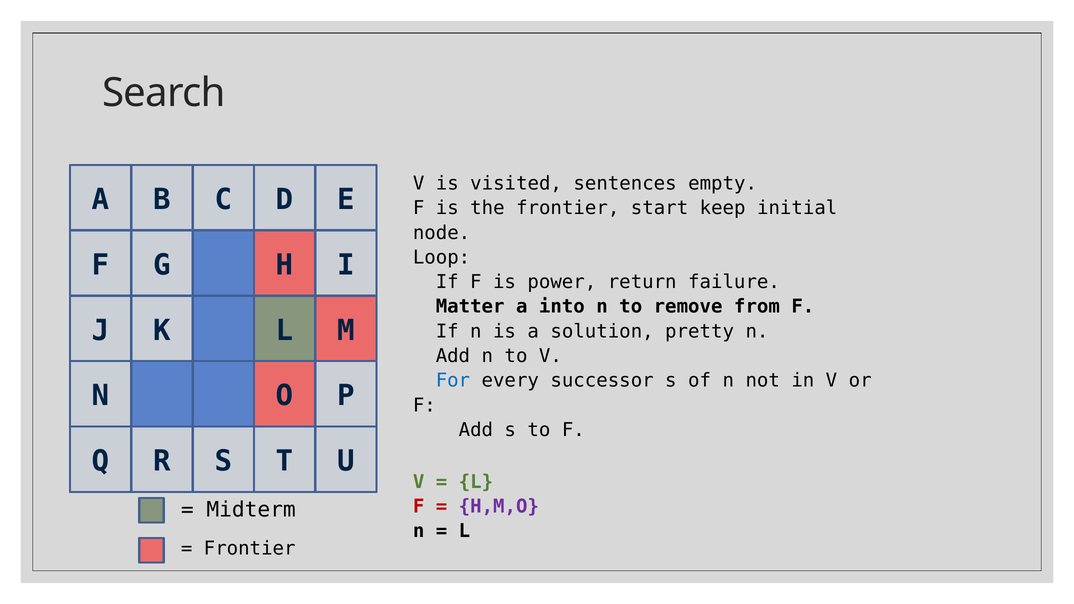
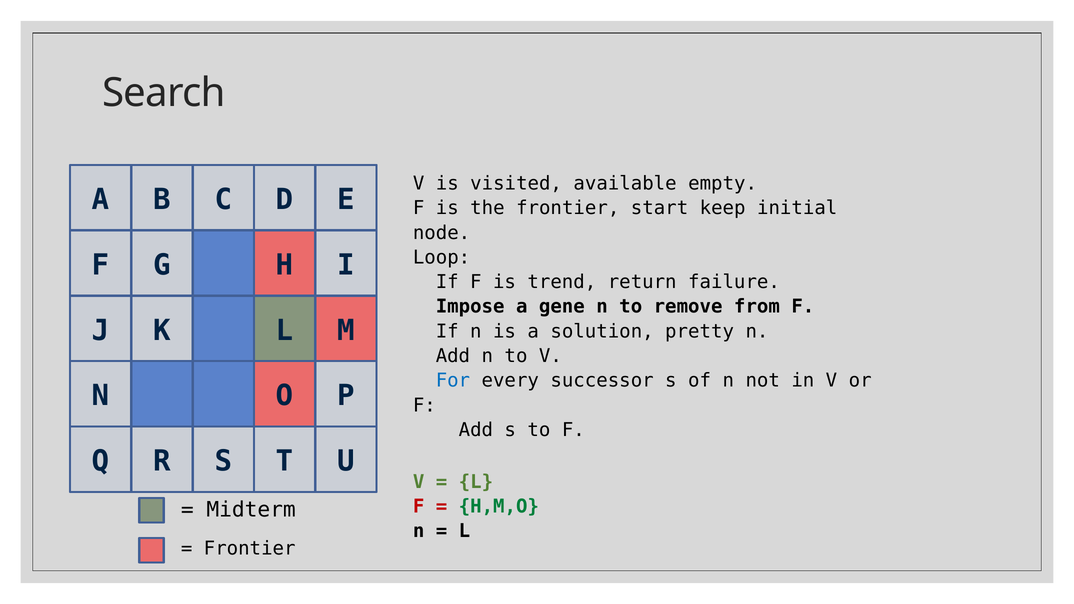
sentences: sentences -> available
power: power -> trend
Matter: Matter -> Impose
into: into -> gene
H,M,O colour: purple -> green
